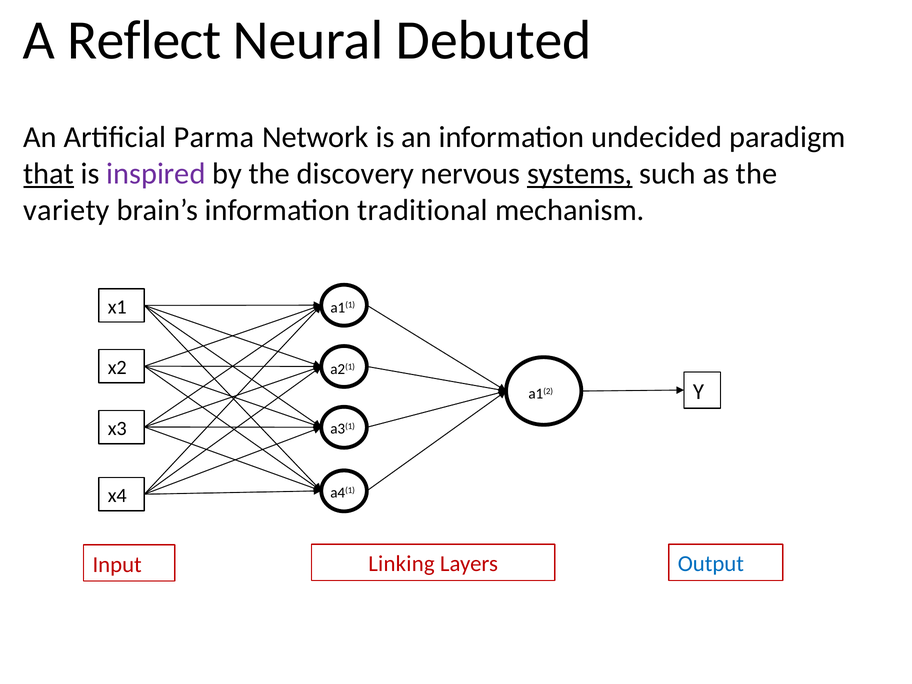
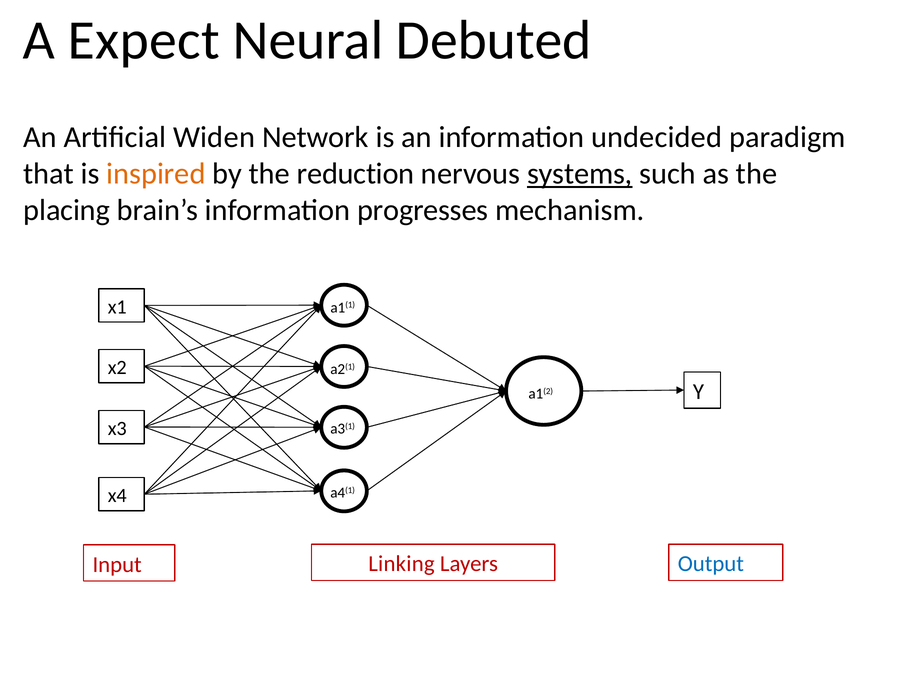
Reflect: Reflect -> Expect
Parma: Parma -> Widen
that underline: present -> none
inspired colour: purple -> orange
discovery: discovery -> reduction
variety: variety -> placing
traditional: traditional -> progresses
